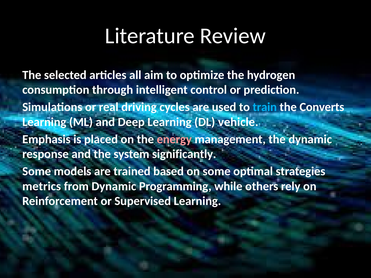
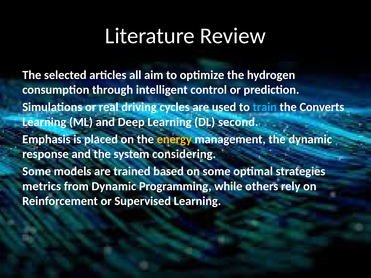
vehicle: vehicle -> second
energy colour: pink -> yellow
significantly: significantly -> considering
